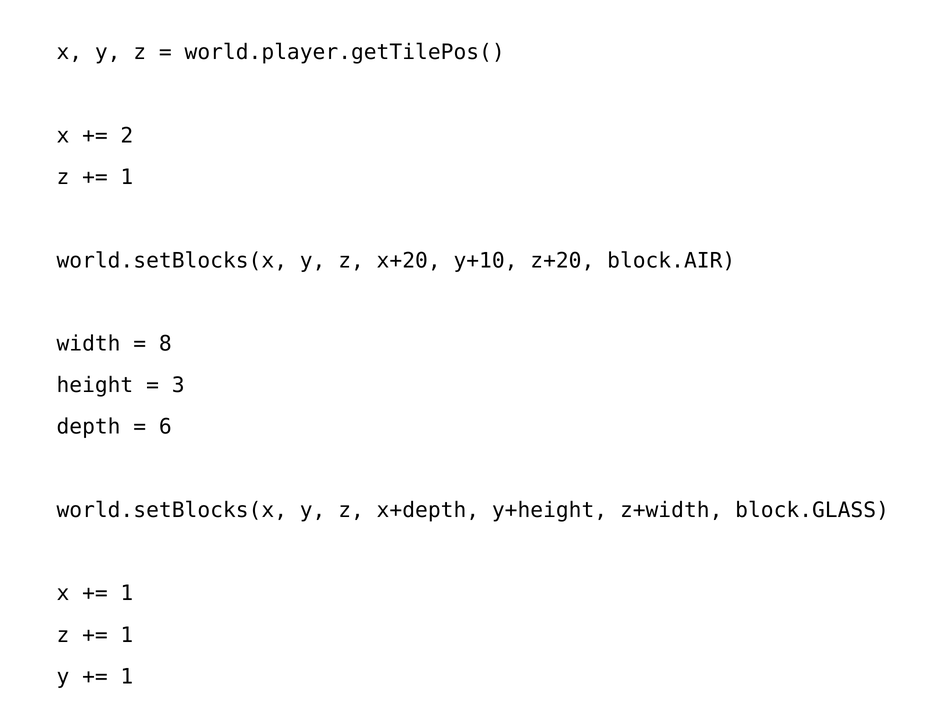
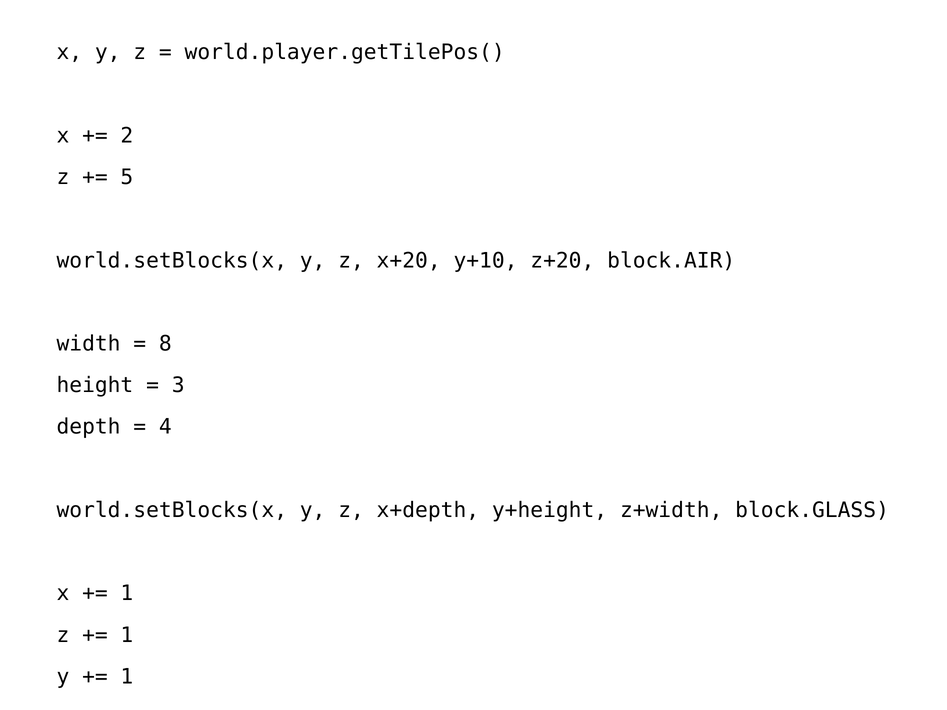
1 at (127, 177): 1 -> 5
6: 6 -> 4
